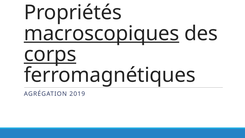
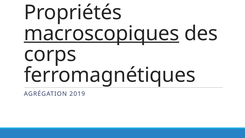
corps underline: present -> none
